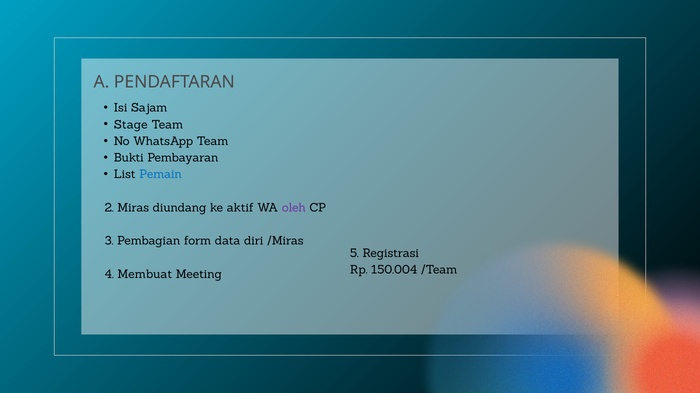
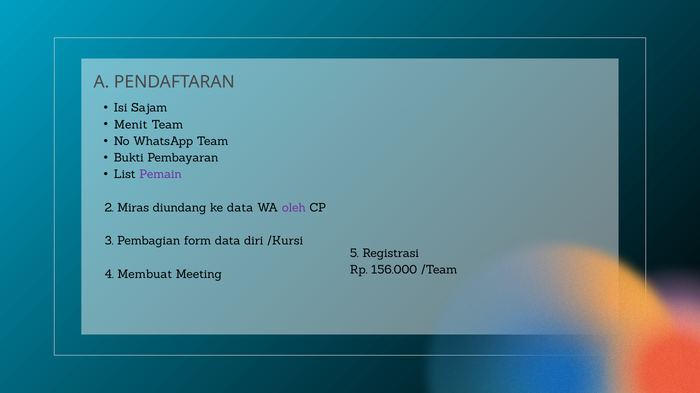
Stage: Stage -> Menit
Pemain colour: blue -> purple
ke aktif: aktif -> data
/Miras: /Miras -> /Kursi
150.004: 150.004 -> 156.000
